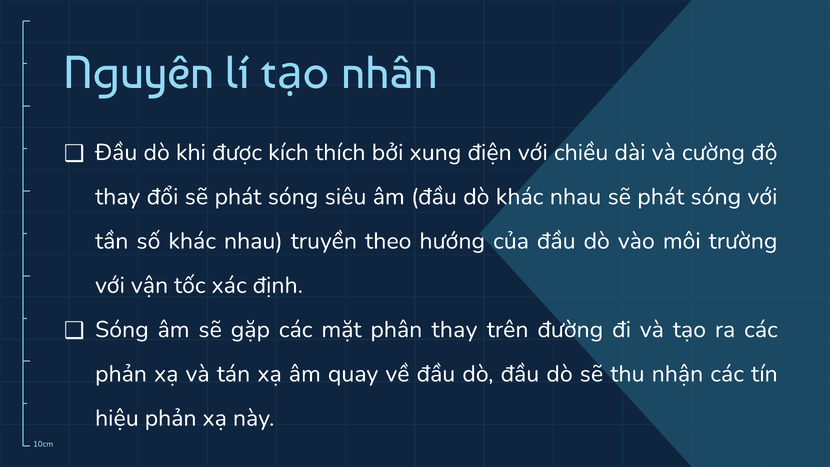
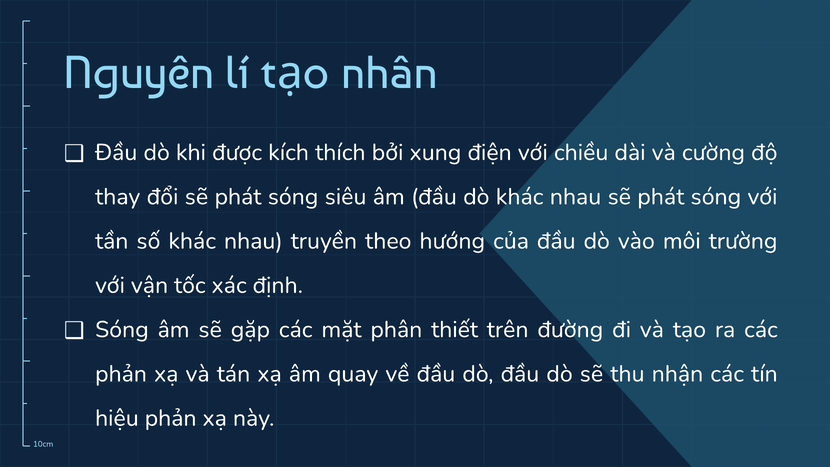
phân thay: thay -> thiết
